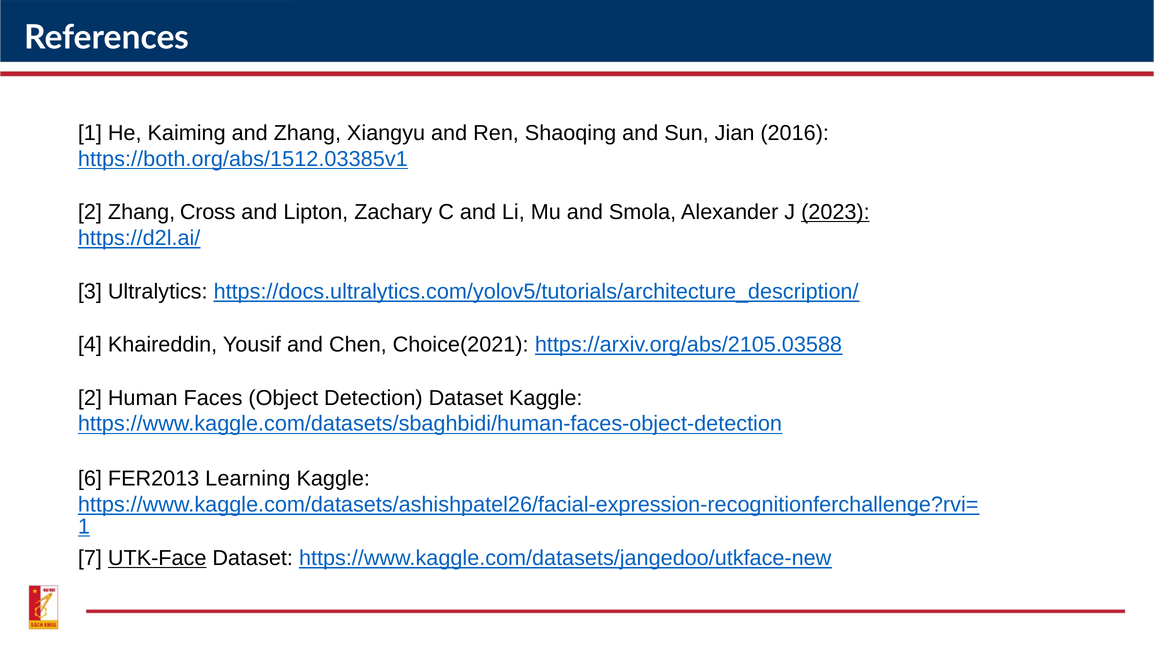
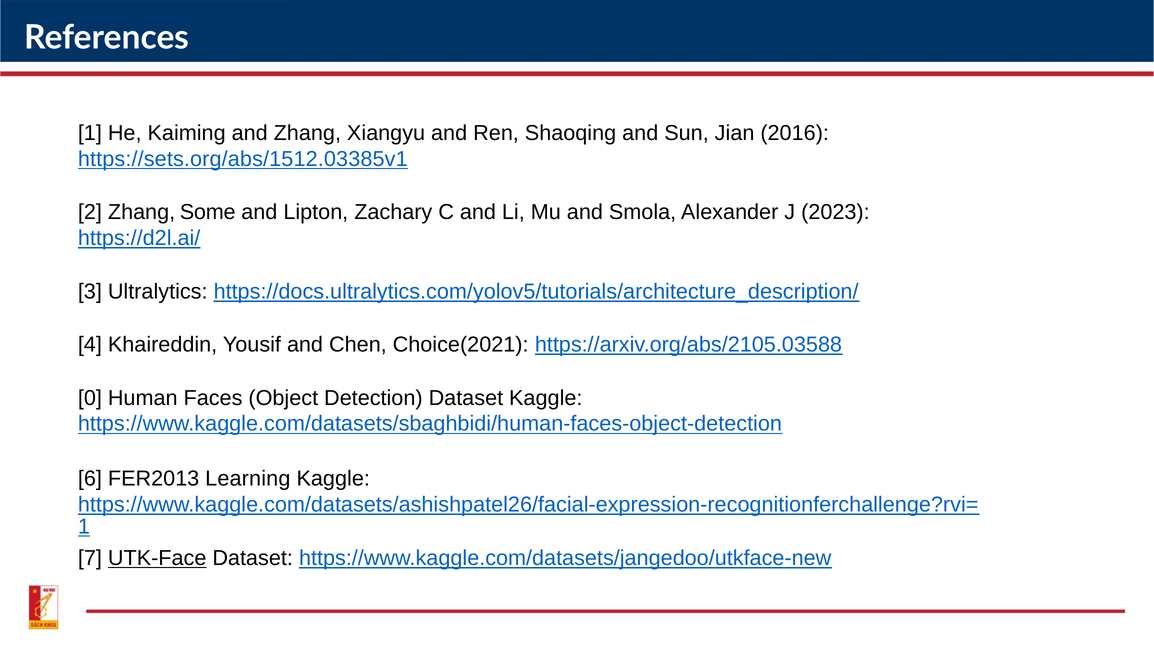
https://both.org/abs/1512.03385v1: https://both.org/abs/1512.03385v1 -> https://sets.org/abs/1512.03385v1
Cross: Cross -> Some
2023 underline: present -> none
2 at (90, 398): 2 -> 0
